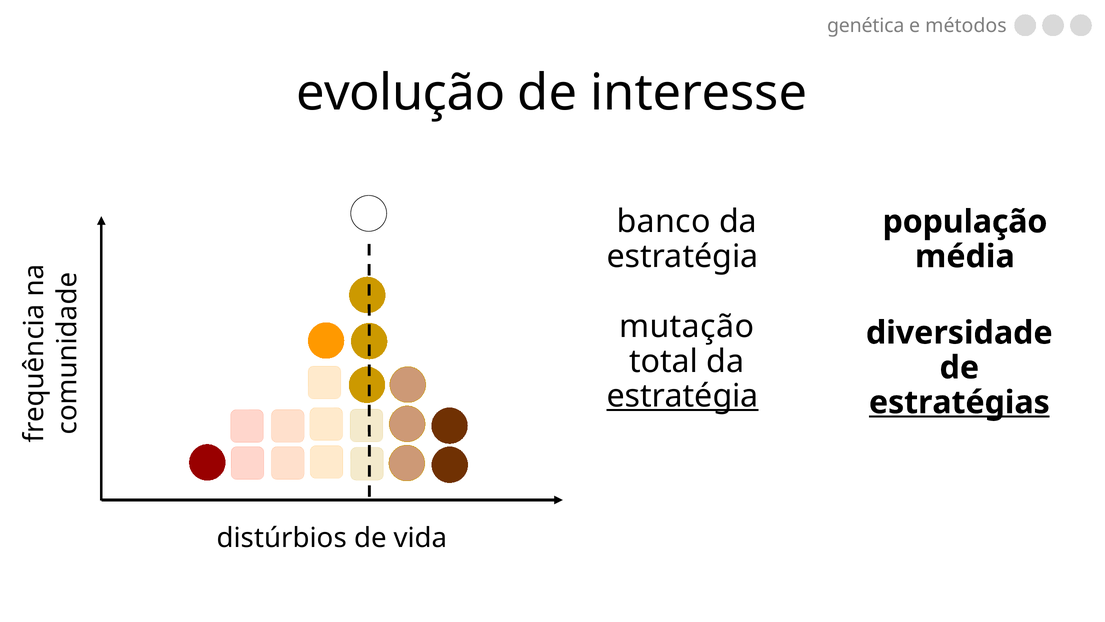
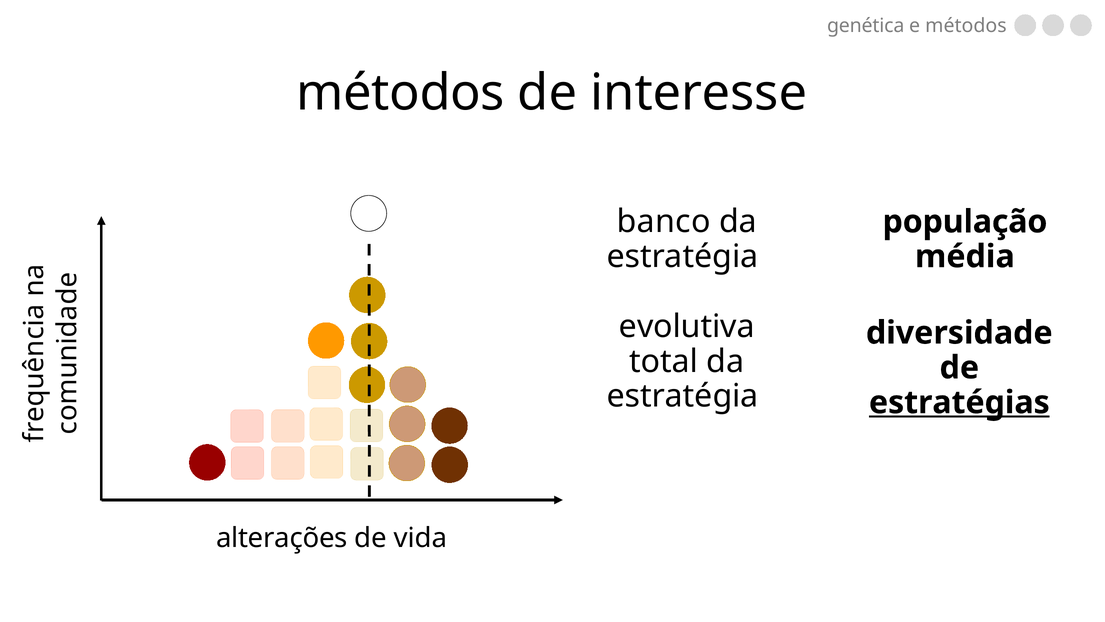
evolução at (401, 93): evolução -> métodos
mutação: mutação -> evolutiva
estratégia at (683, 396) underline: present -> none
distúrbios: distúrbios -> alterações
